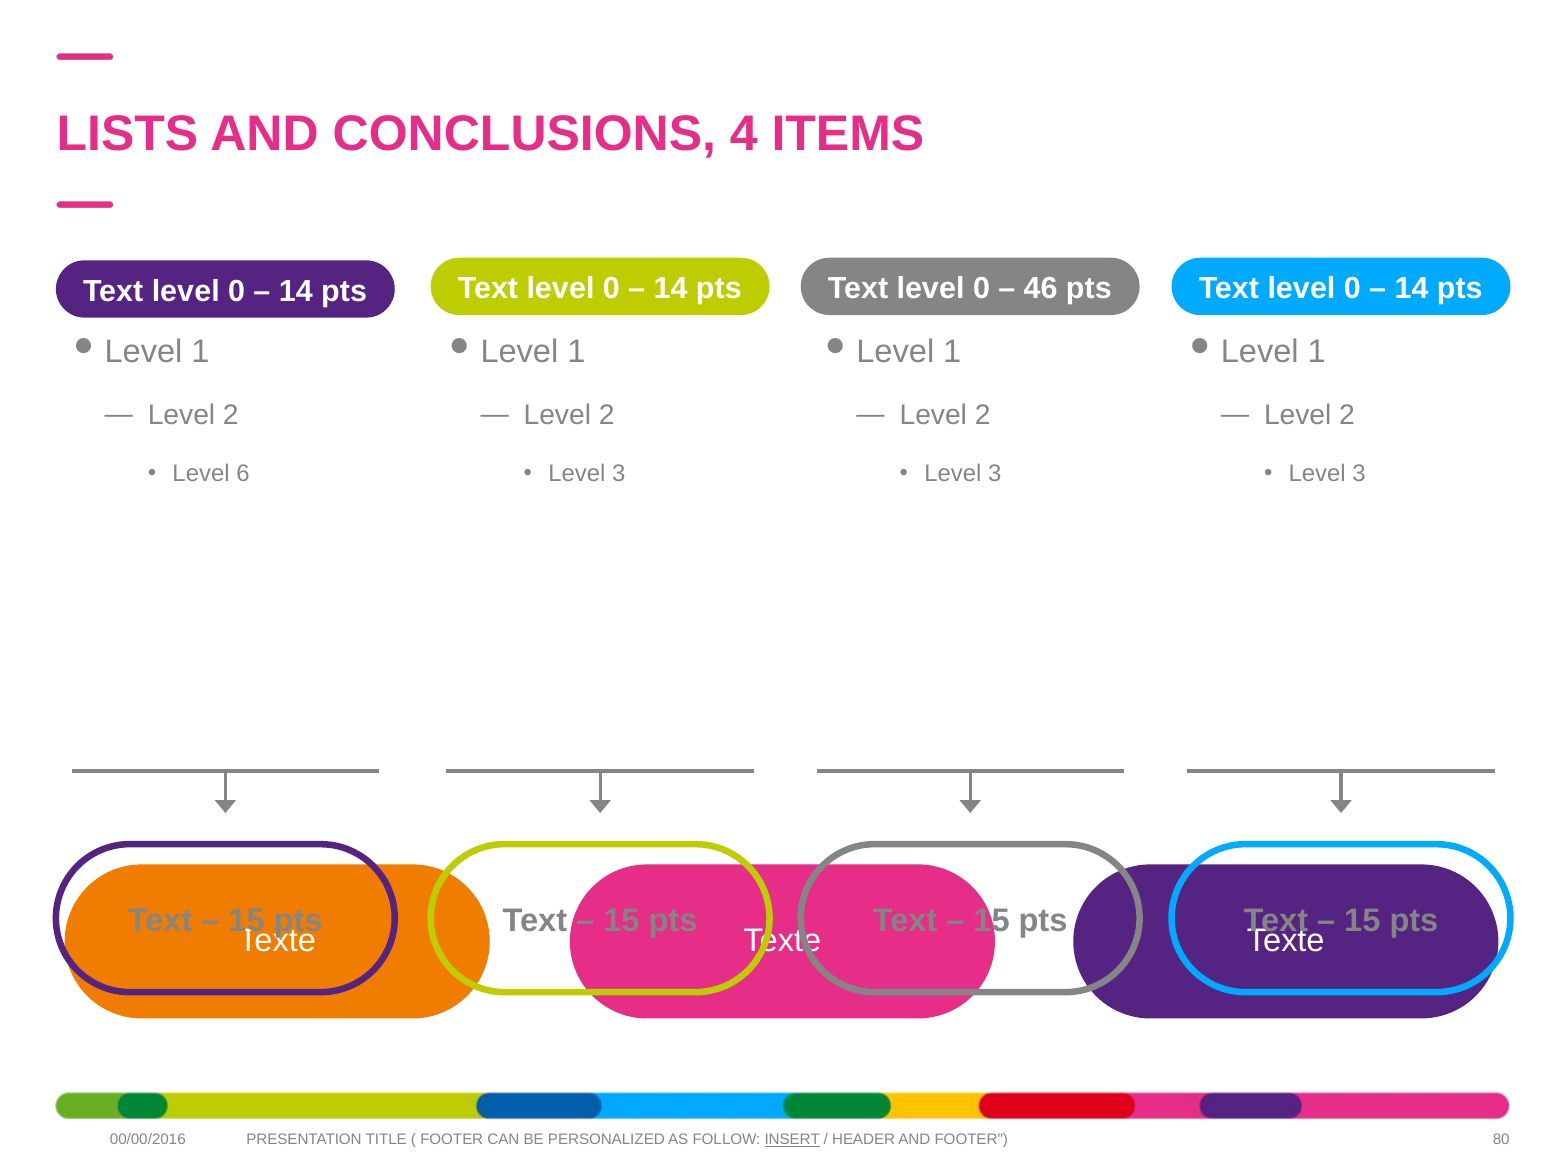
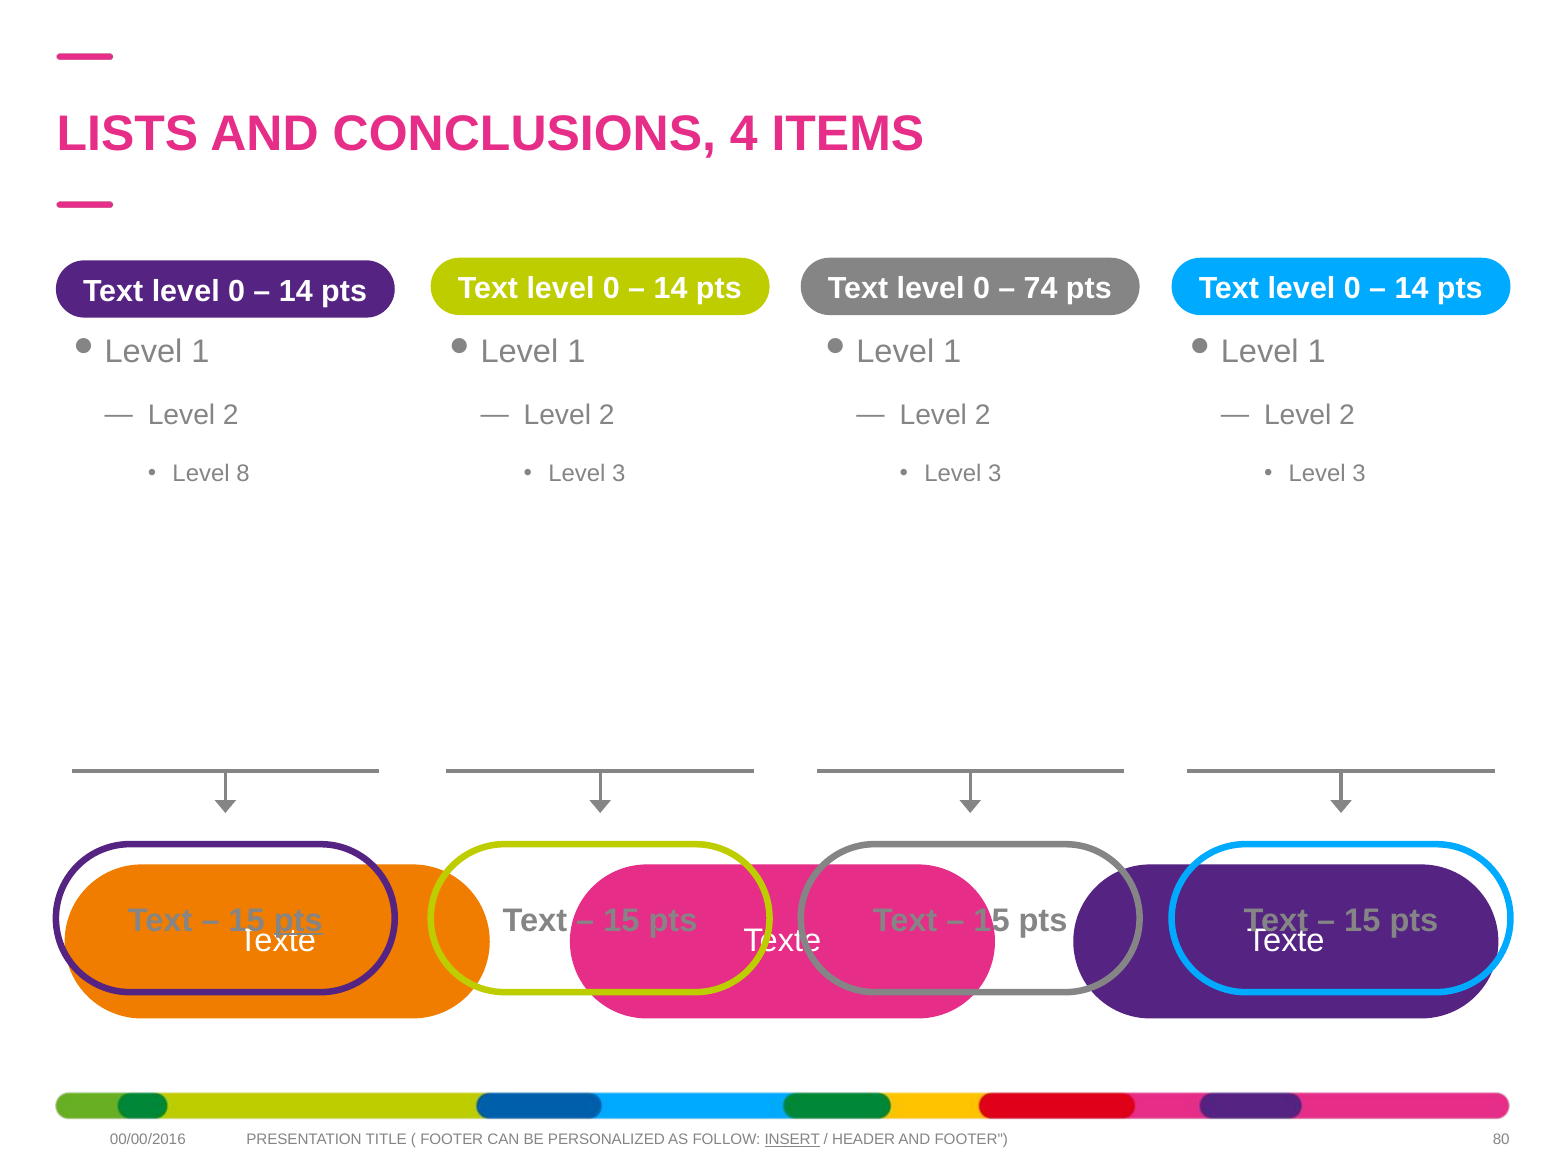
46: 46 -> 74
6: 6 -> 8
pts at (298, 920) underline: none -> present
